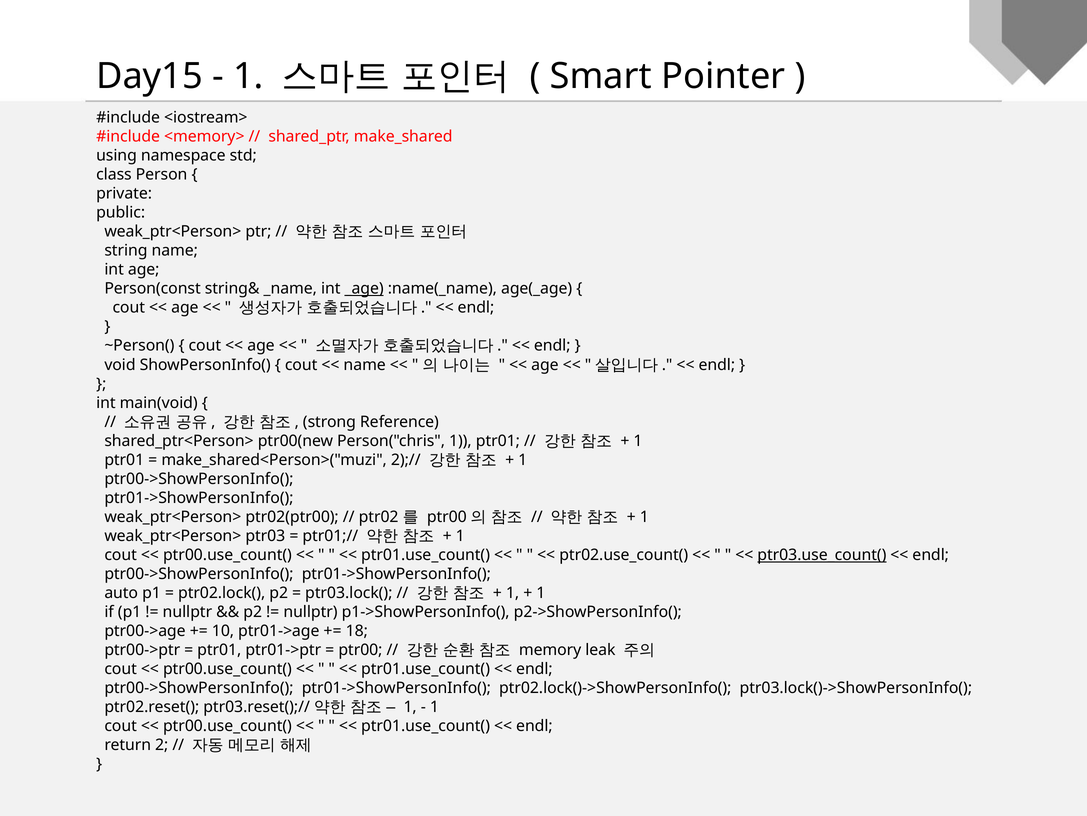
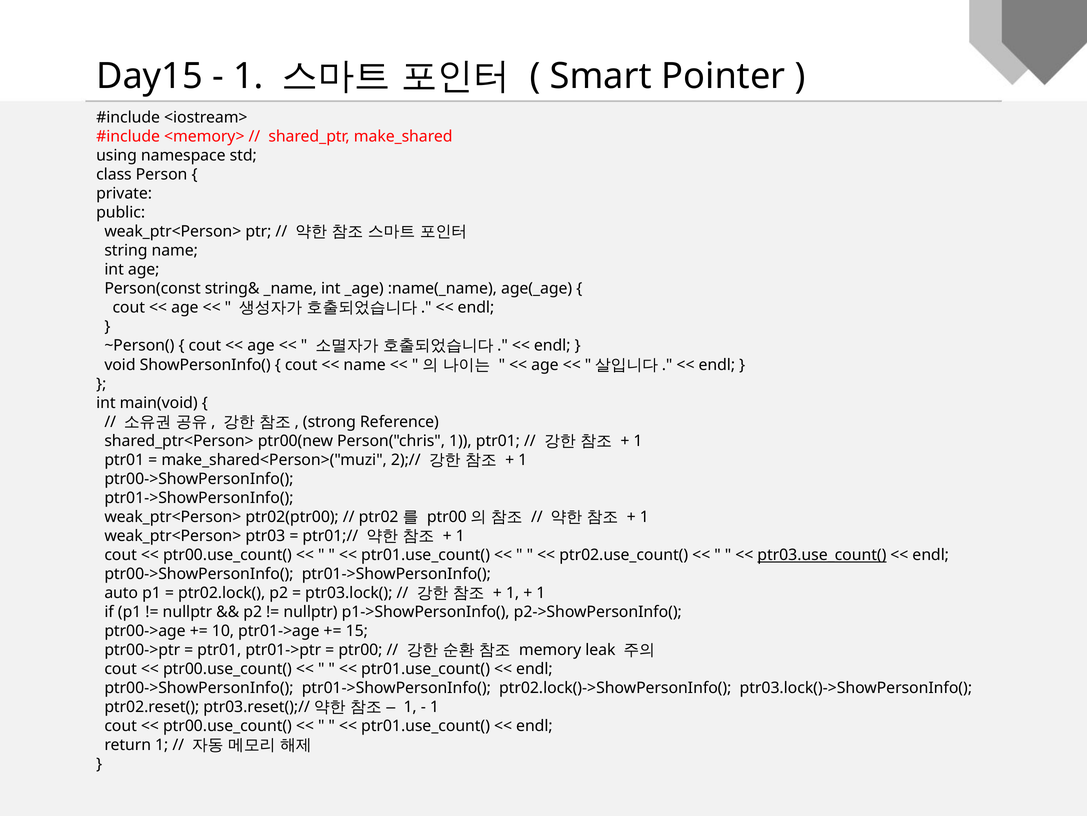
_age underline: present -> none
18: 18 -> 15
return 2: 2 -> 1
